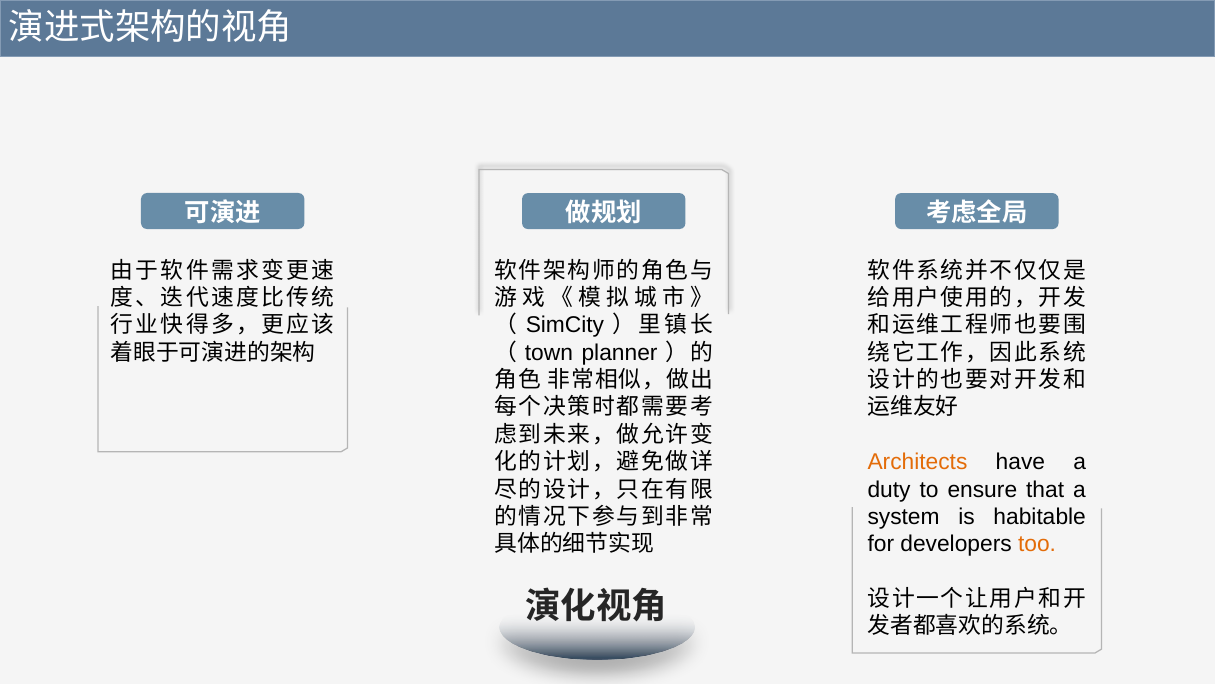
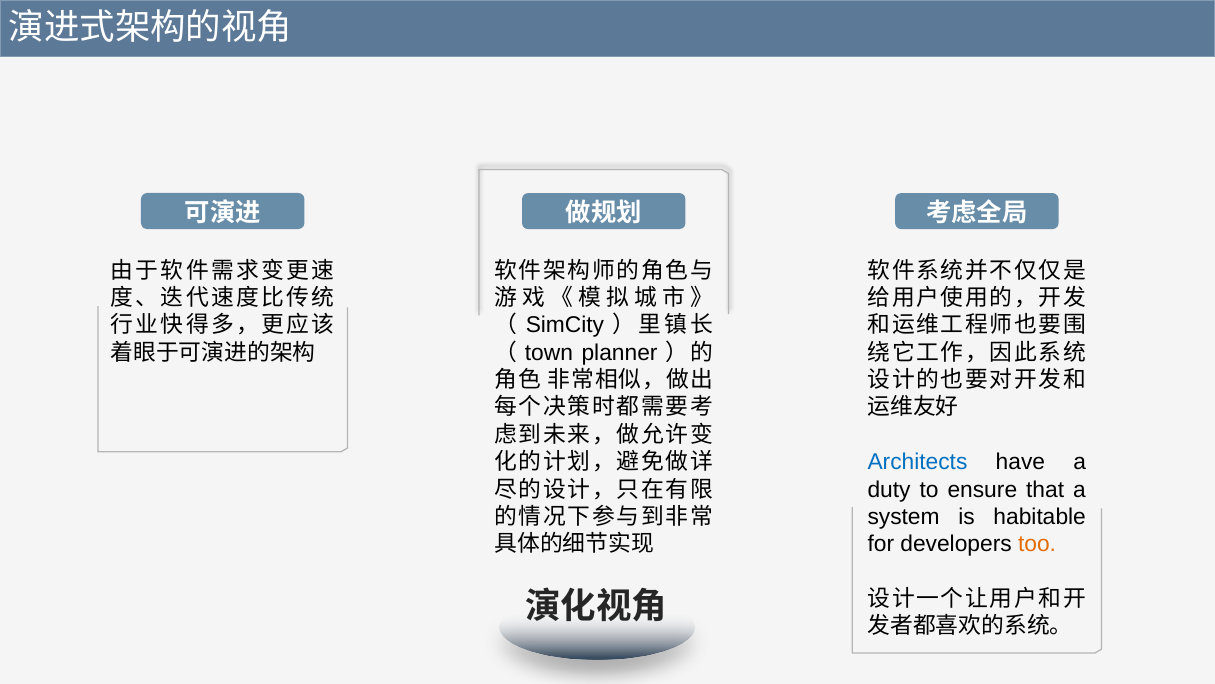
Architects colour: orange -> blue
